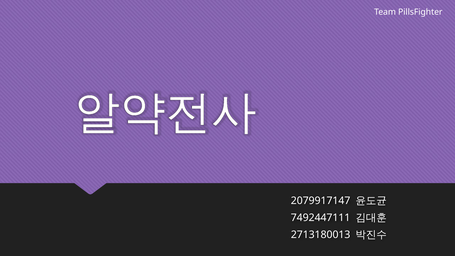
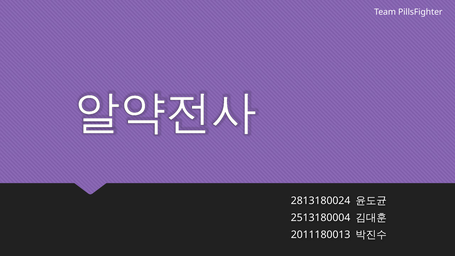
2079917147: 2079917147 -> 2813180024
7492447111: 7492447111 -> 2513180004
2713180013: 2713180013 -> 2011180013
